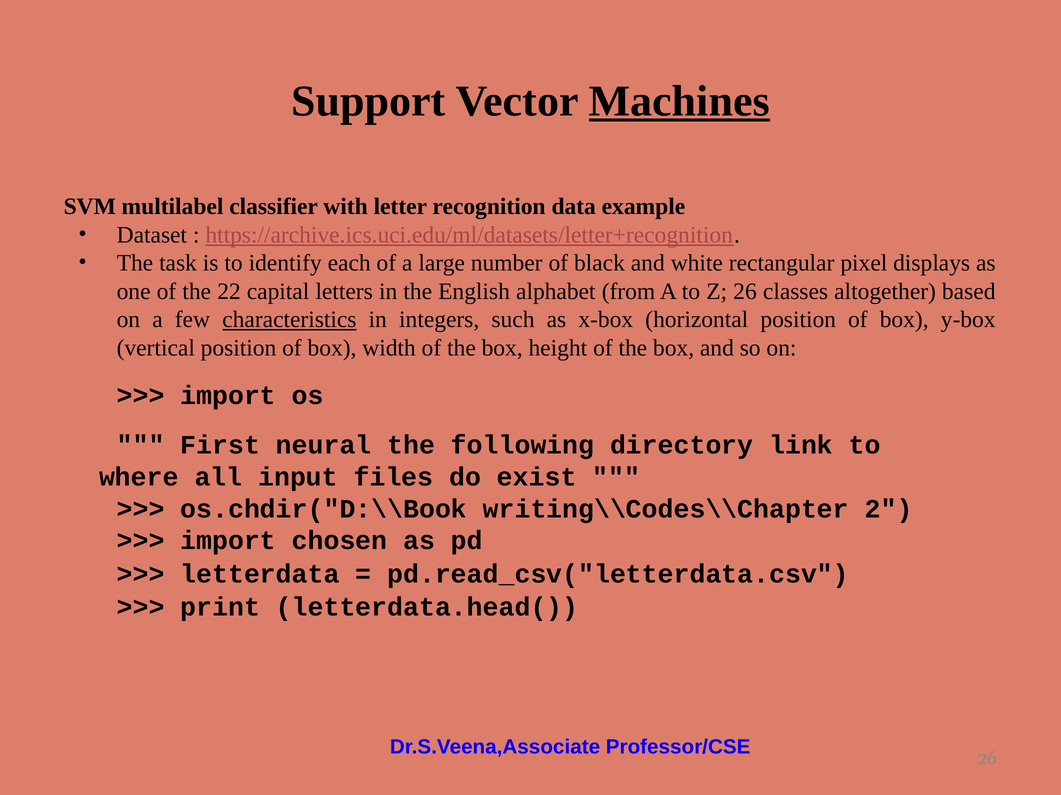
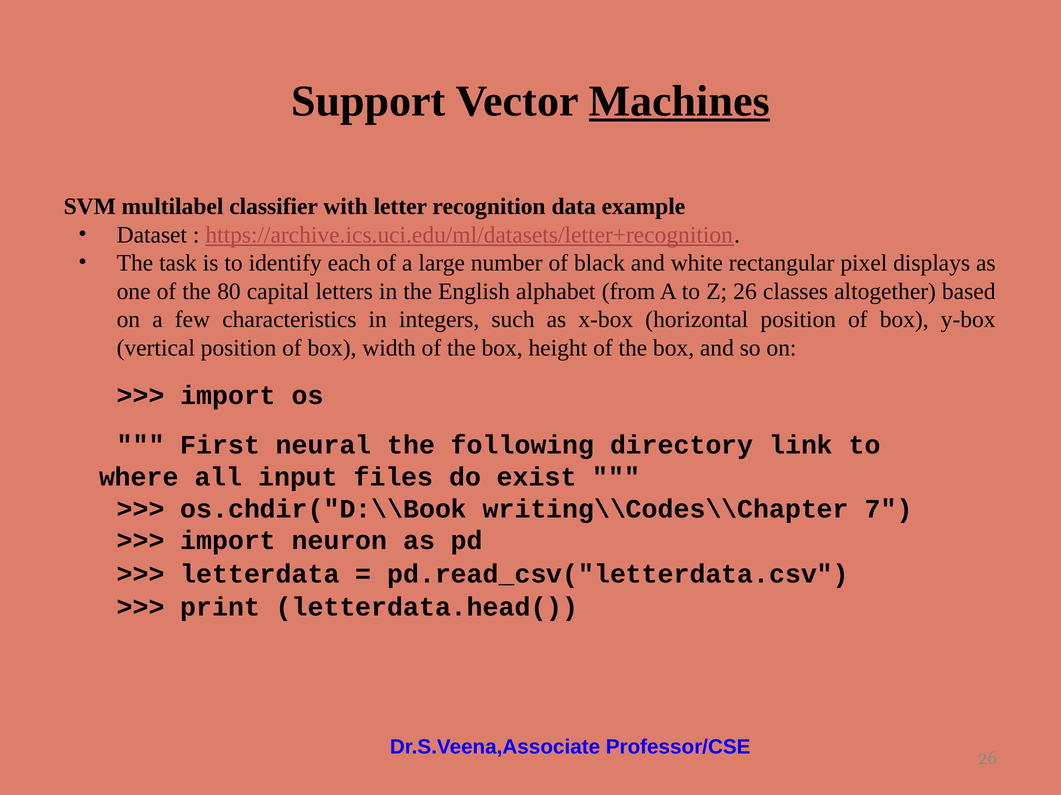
22: 22 -> 80
characteristics underline: present -> none
2: 2 -> 7
chosen: chosen -> neuron
